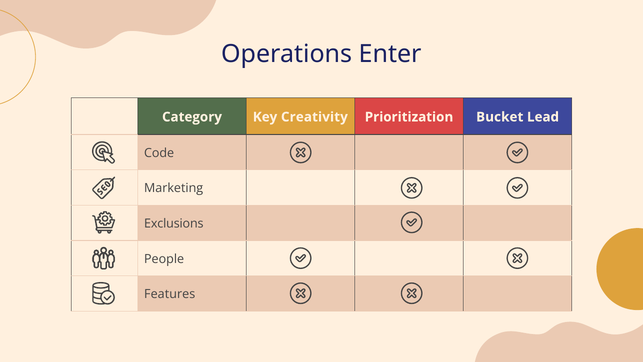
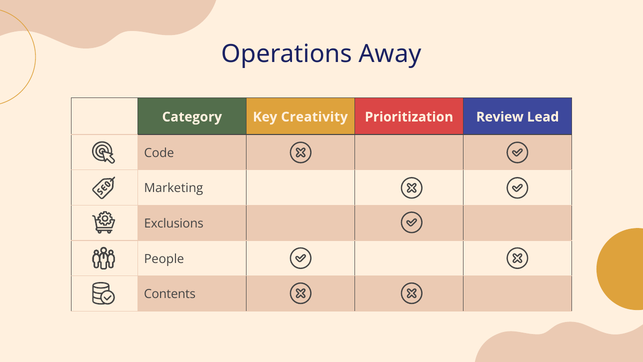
Enter: Enter -> Away
Bucket: Bucket -> Review
Features: Features -> Contents
